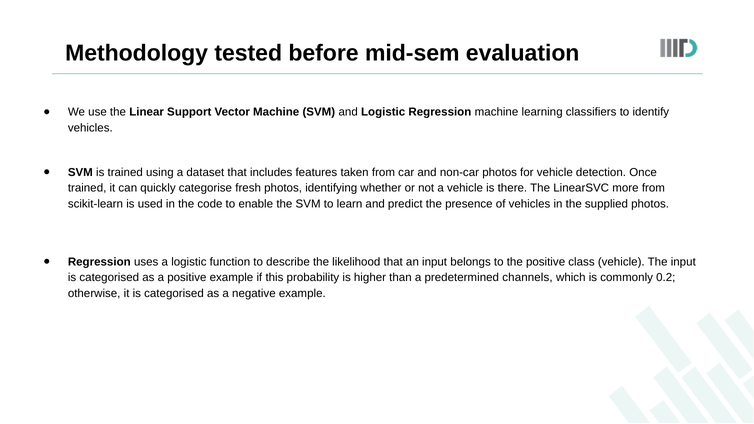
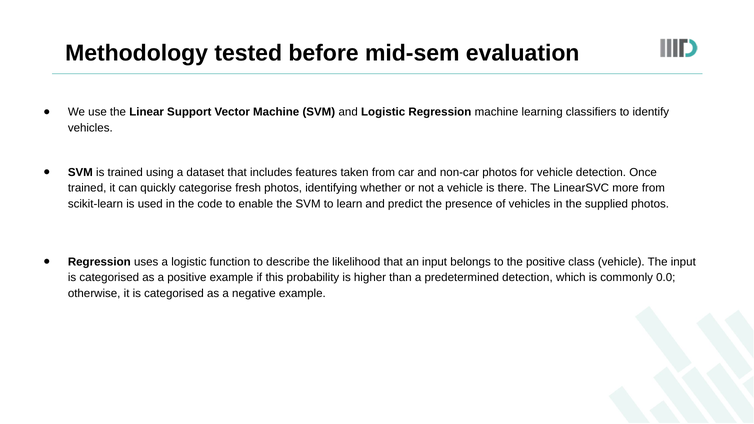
predetermined channels: channels -> detection
0.2: 0.2 -> 0.0
